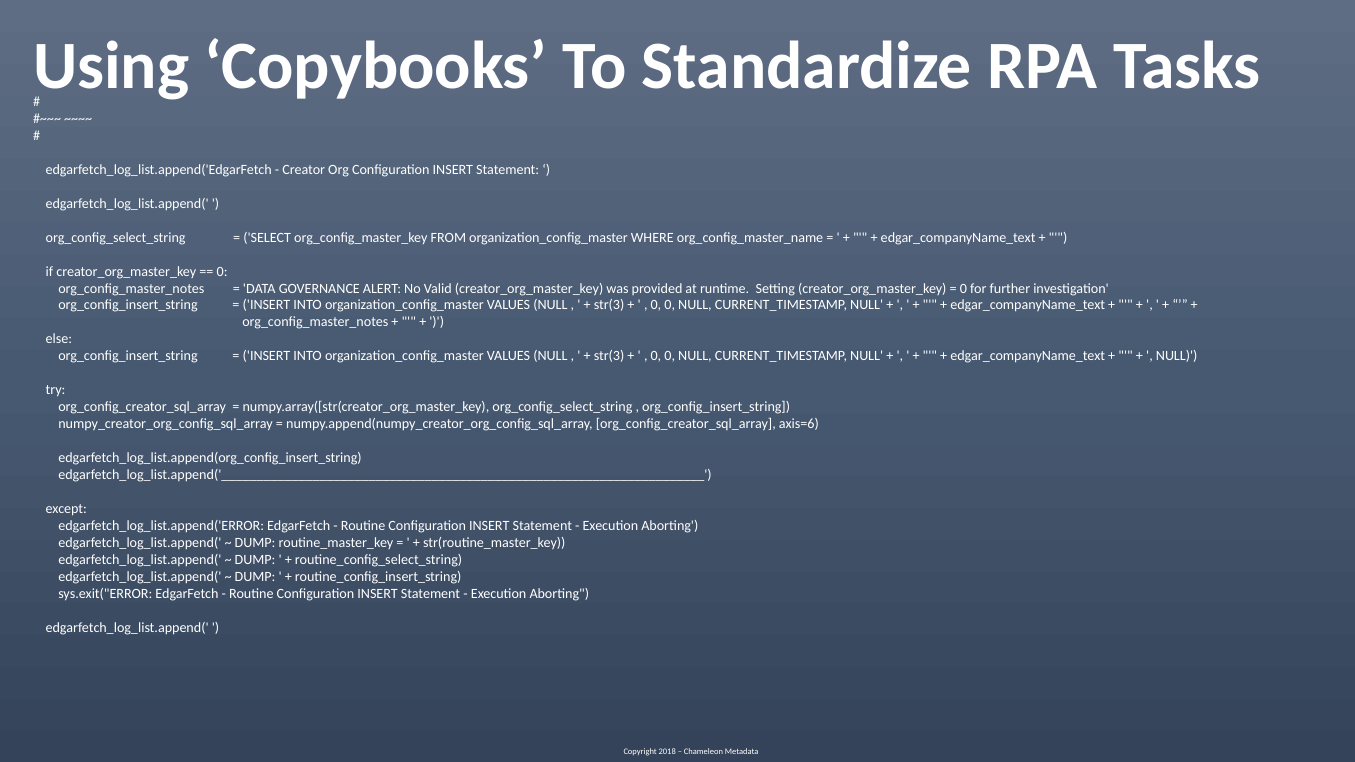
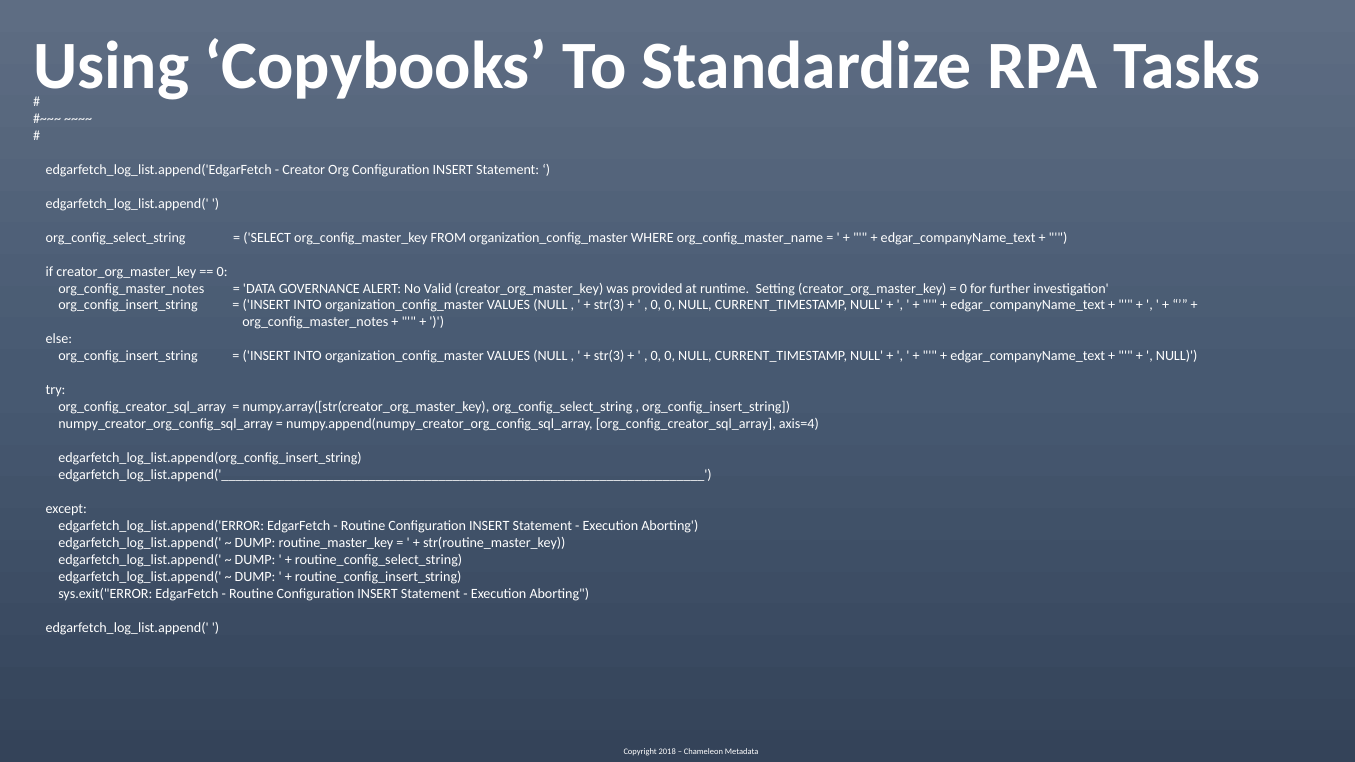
axis=6: axis=6 -> axis=4
